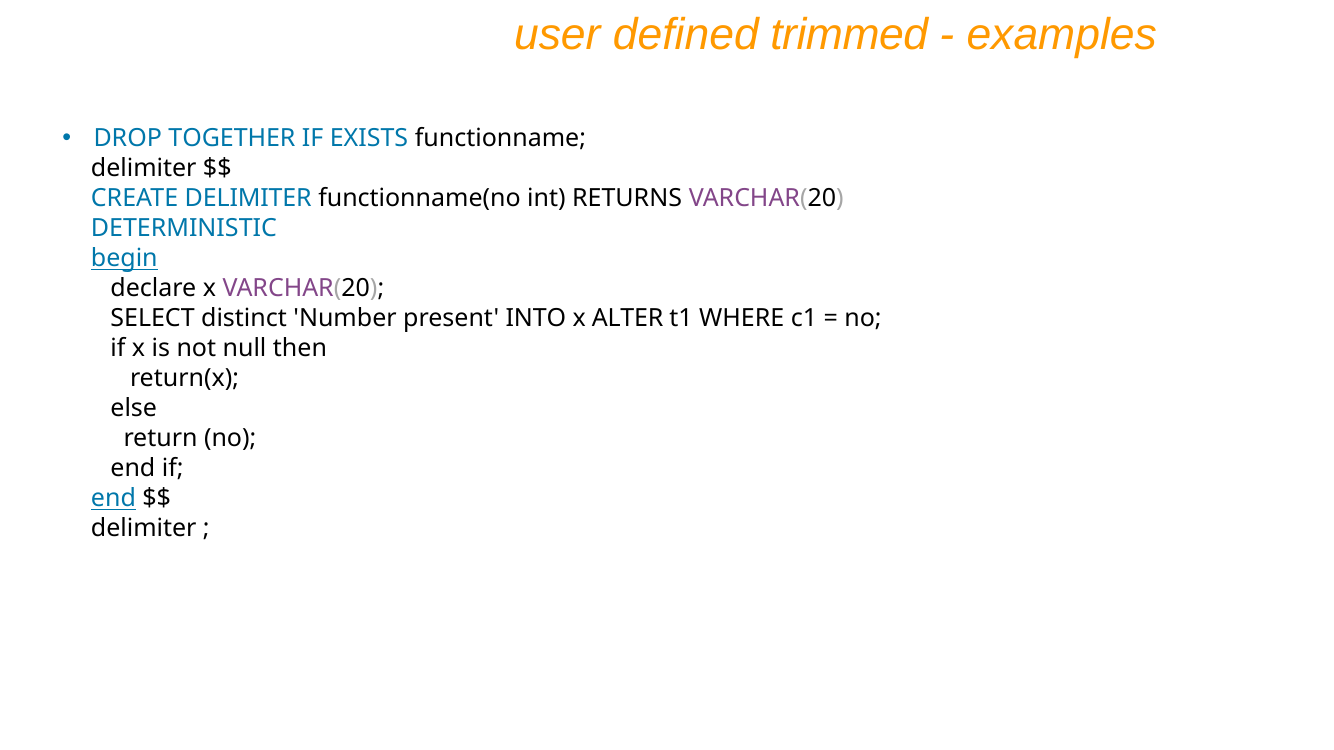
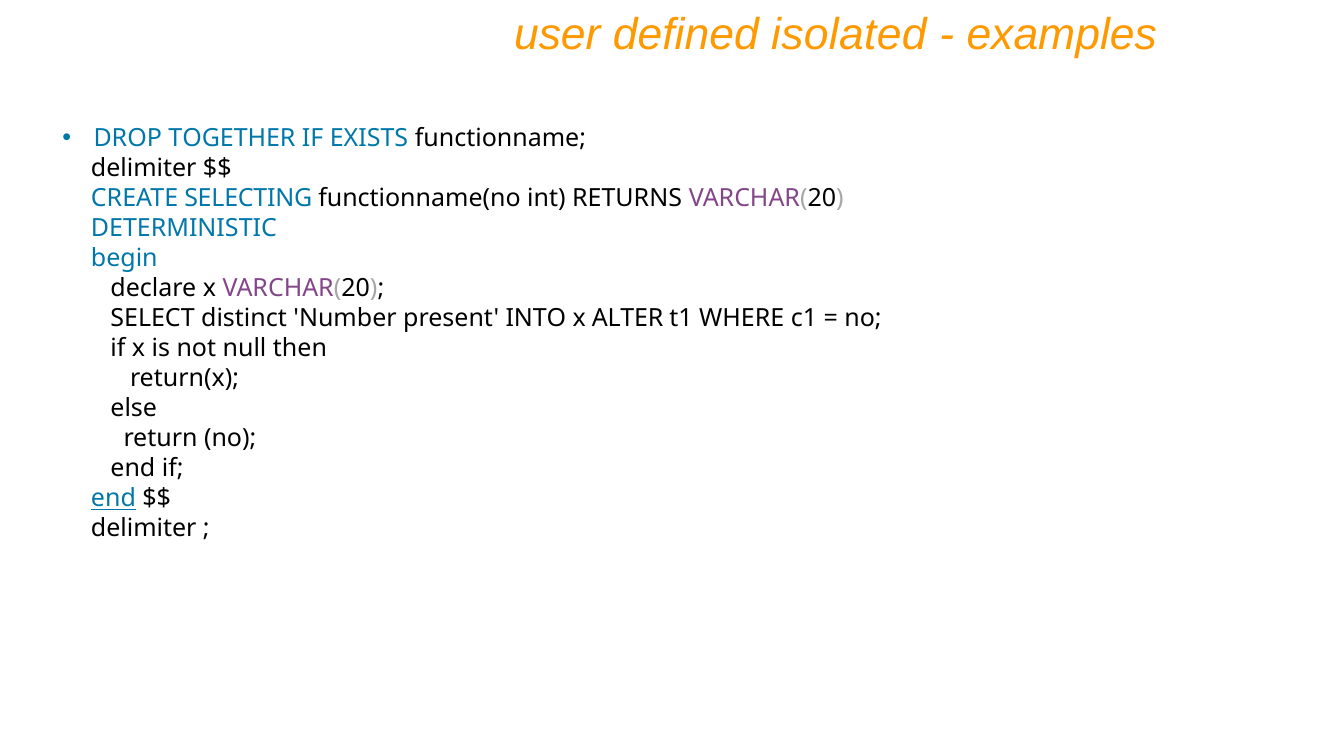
trimmed: trimmed -> isolated
CREATE DELIMITER: DELIMITER -> SELECTING
begin underline: present -> none
